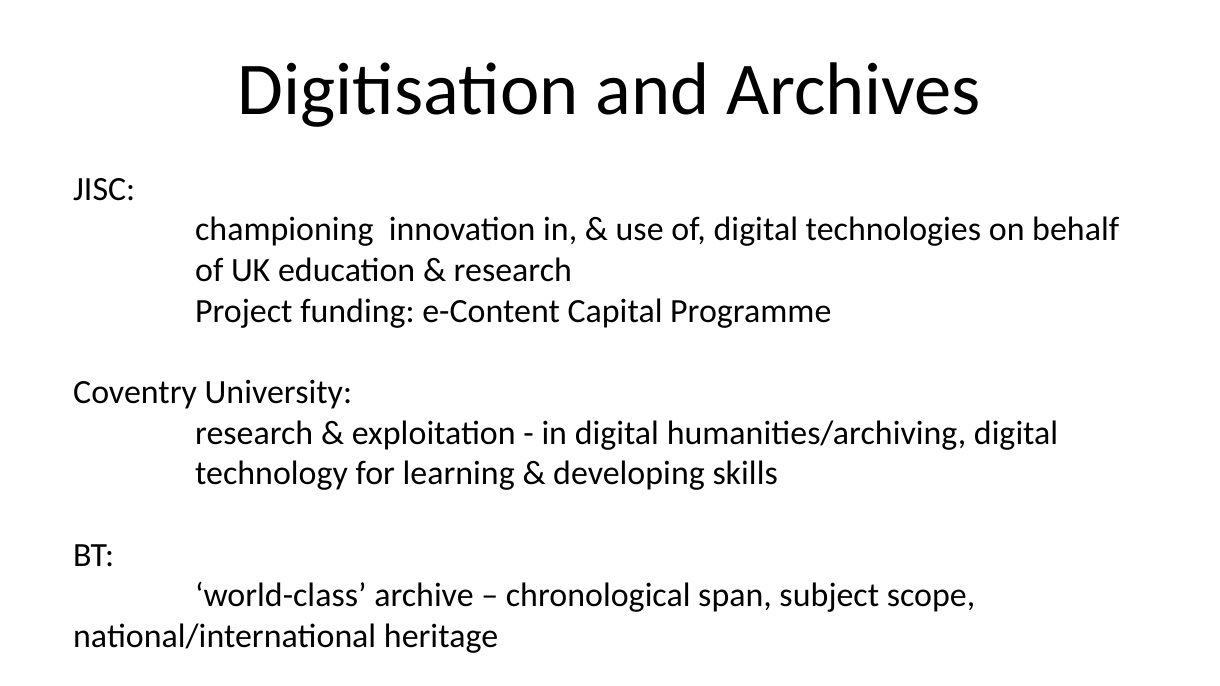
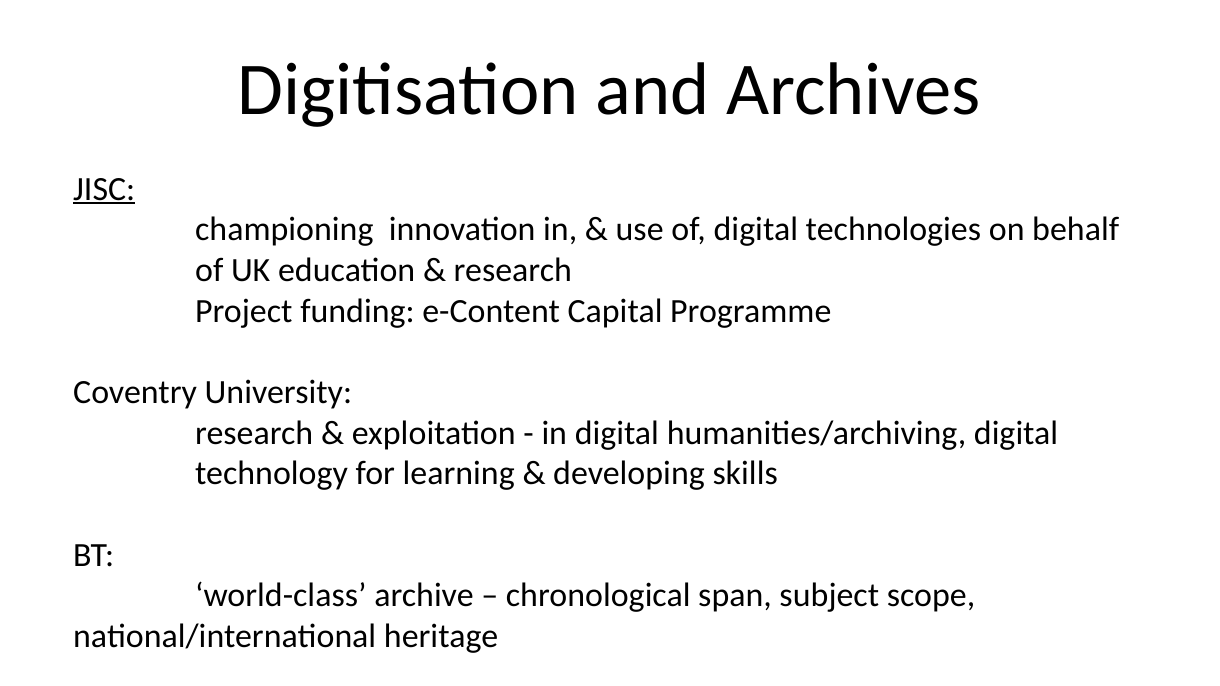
JISC underline: none -> present
